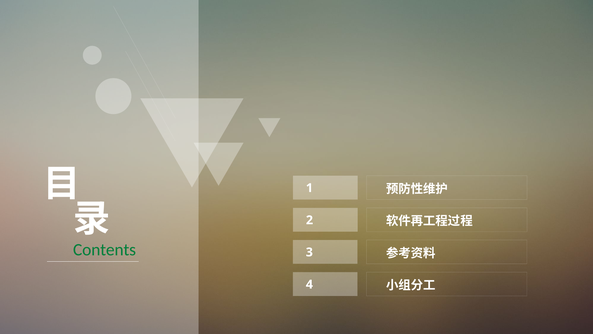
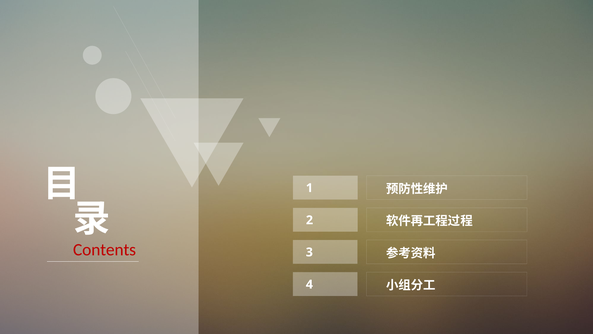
Contents colour: green -> red
